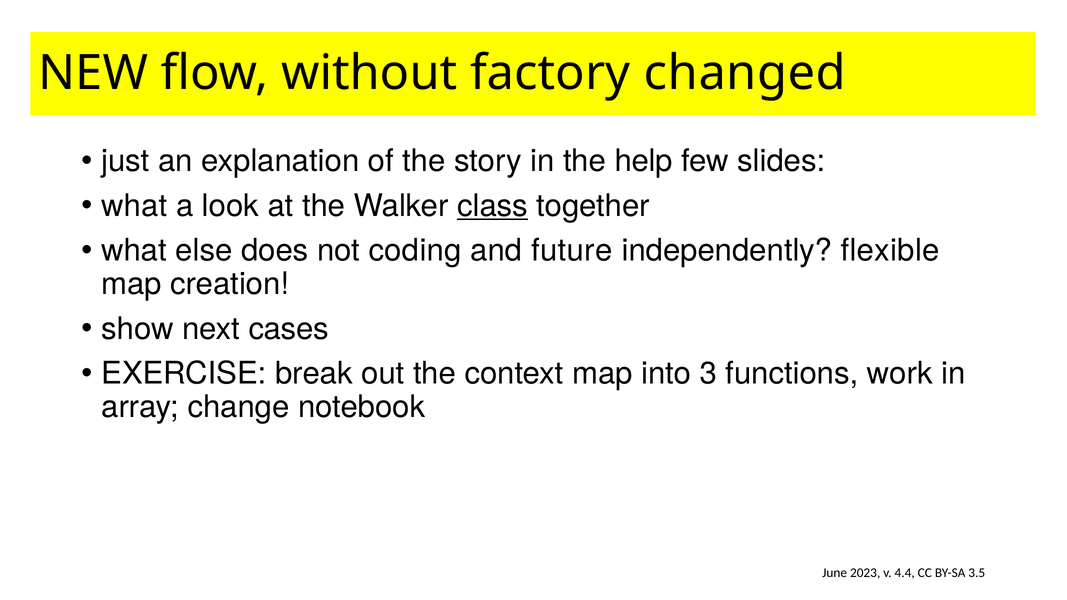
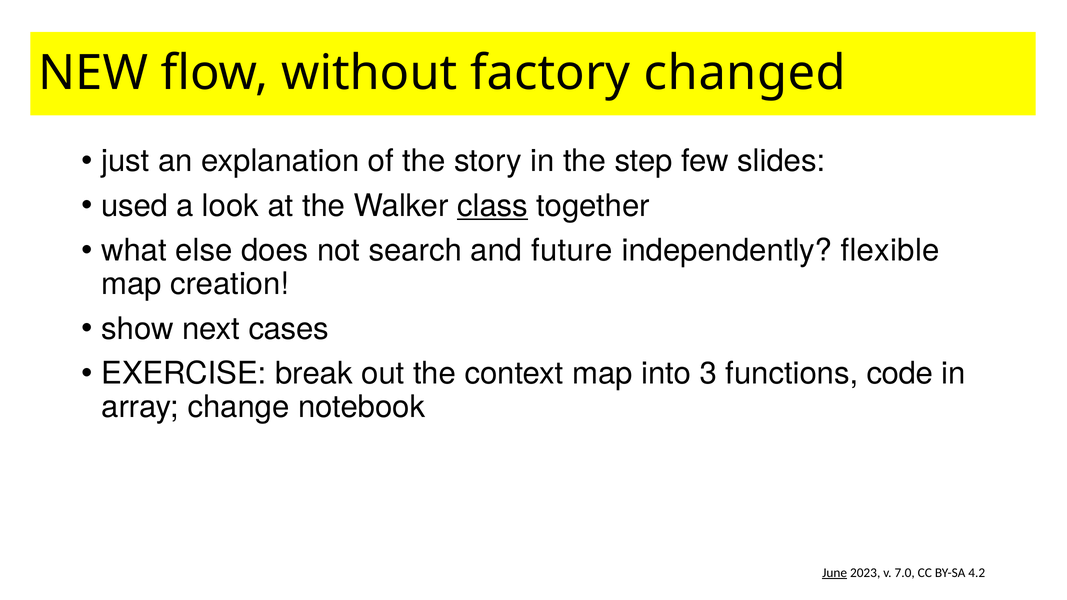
help: help -> step
what at (134, 206): what -> used
coding: coding -> search
work: work -> code
June underline: none -> present
4.4: 4.4 -> 7.0
3.5: 3.5 -> 4.2
